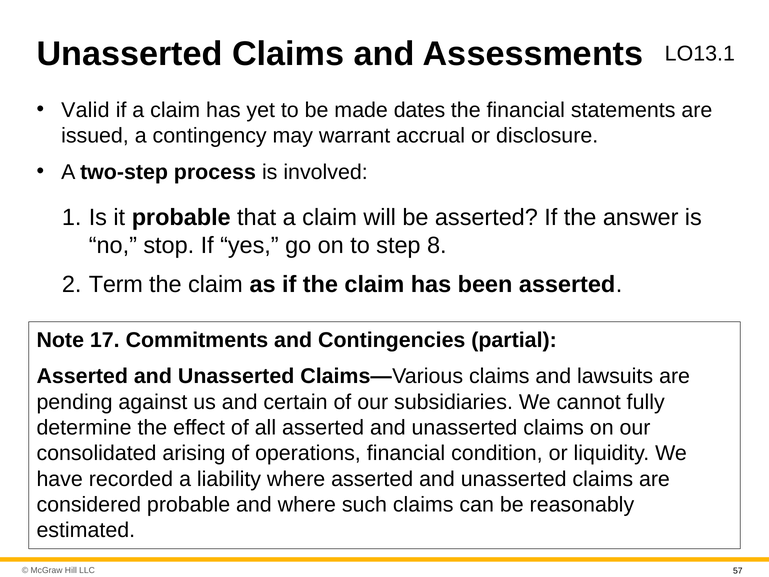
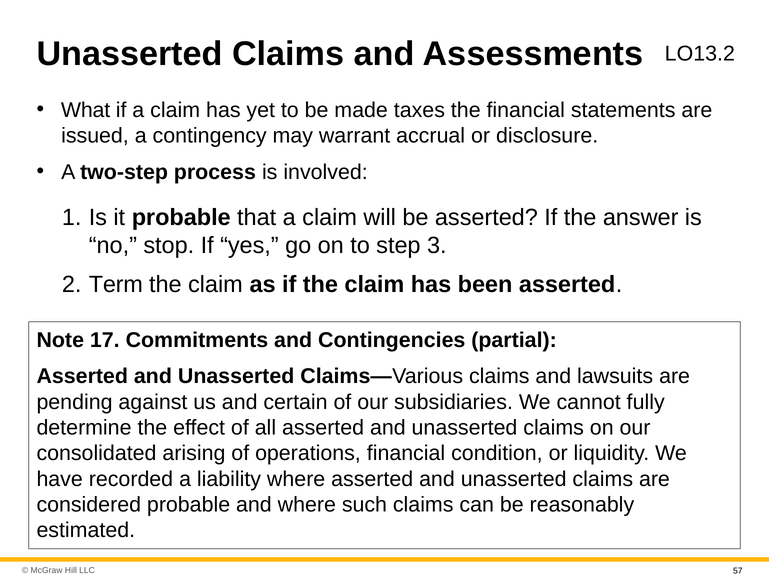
O13.1: O13.1 -> O13.2
Valid: Valid -> What
dates: dates -> taxes
8: 8 -> 3
